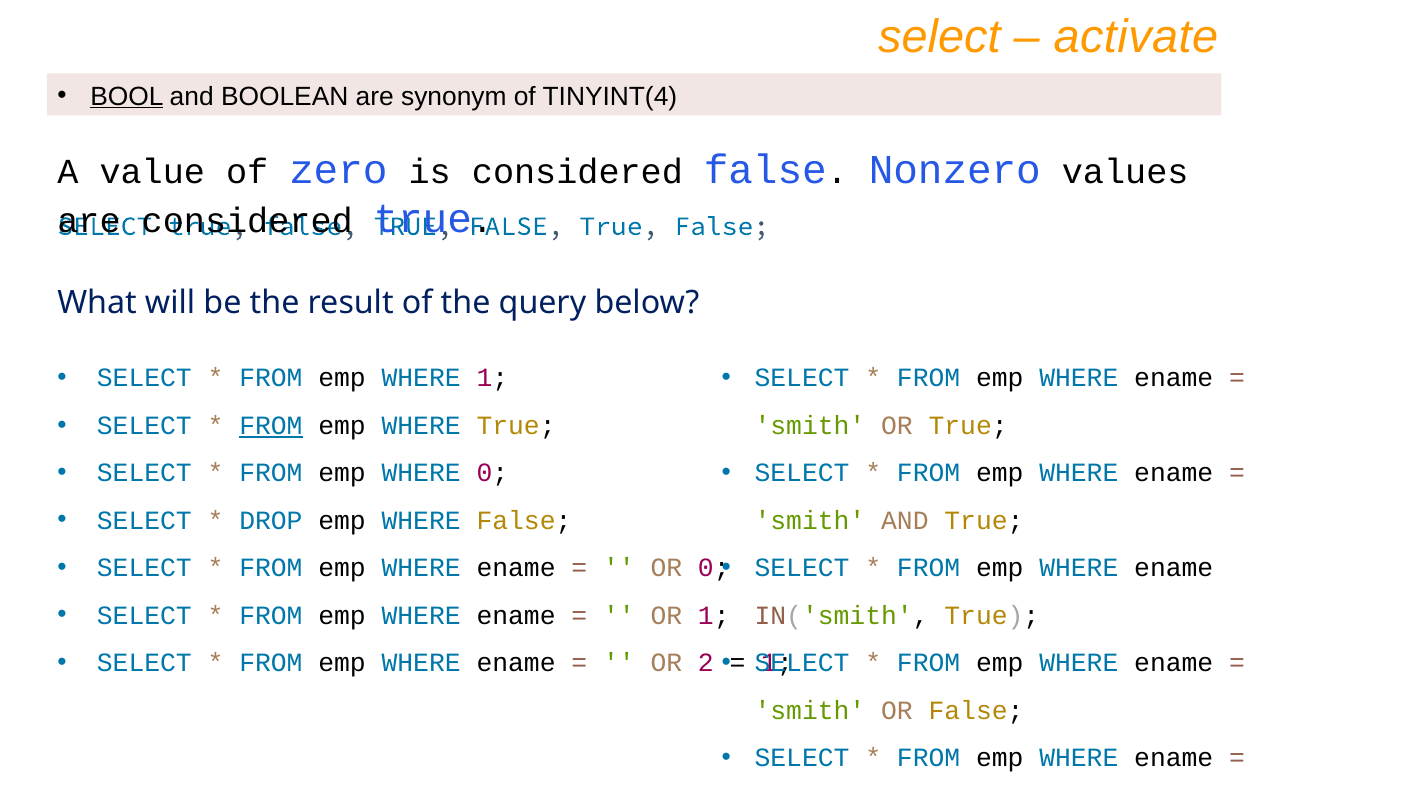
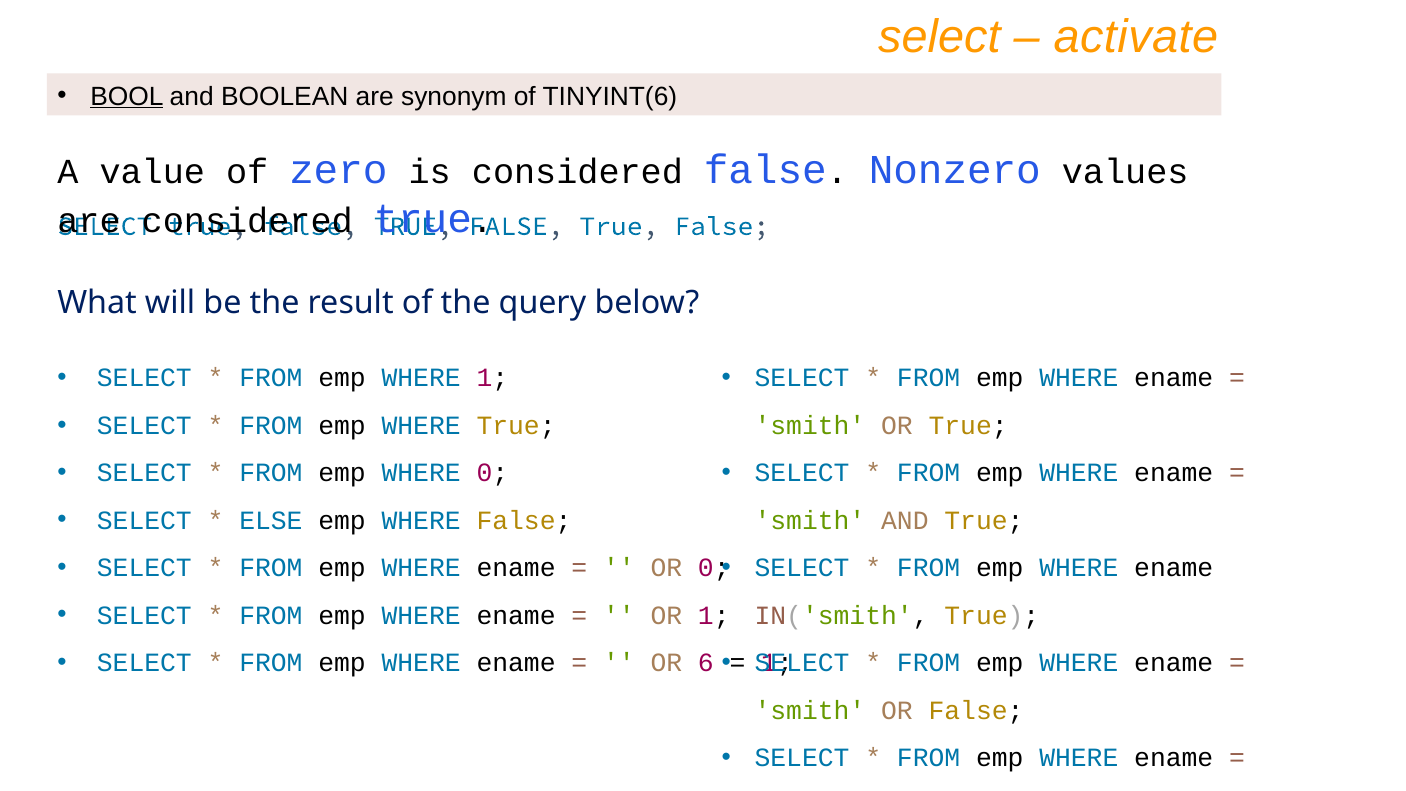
TINYINT(4: TINYINT(4 -> TINYINT(6
FROM at (271, 426) underline: present -> none
DROP: DROP -> ELSE
2: 2 -> 6
